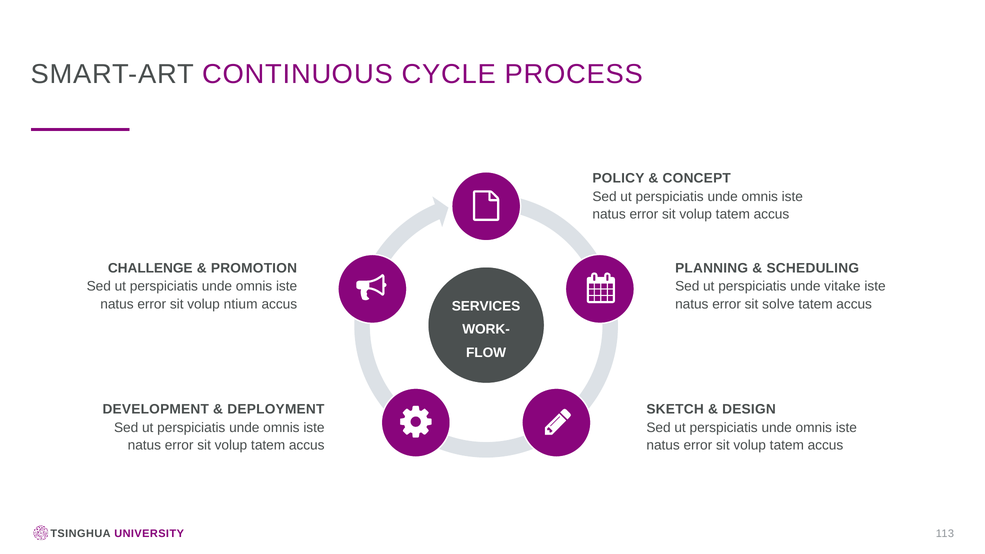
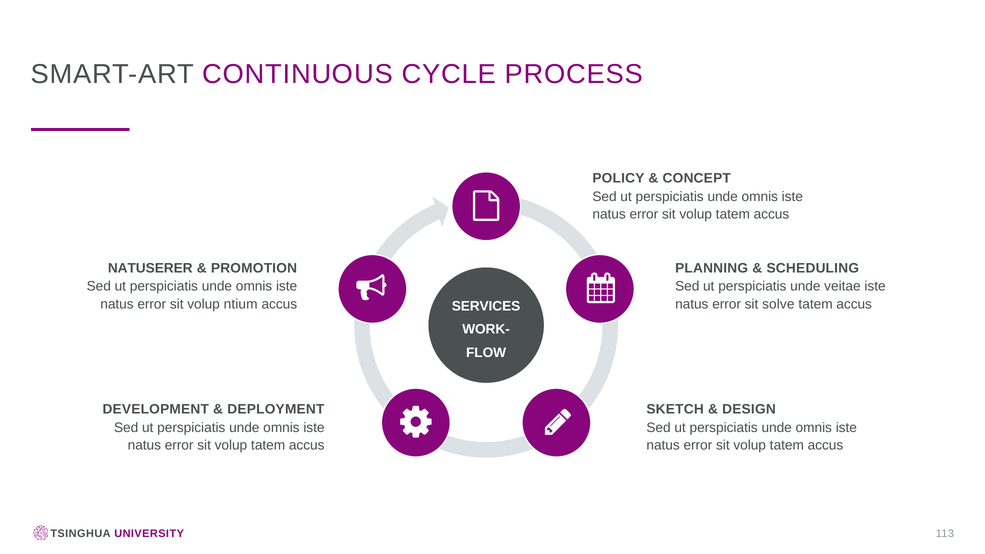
CHALLENGE: CHALLENGE -> NATUSERER
vitake: vitake -> veitae
